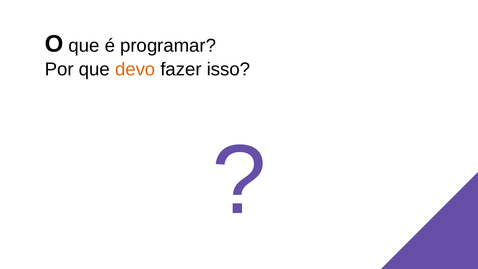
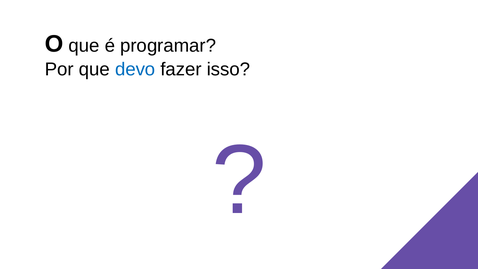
devo colour: orange -> blue
